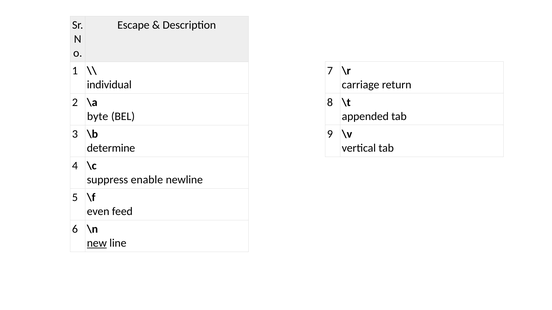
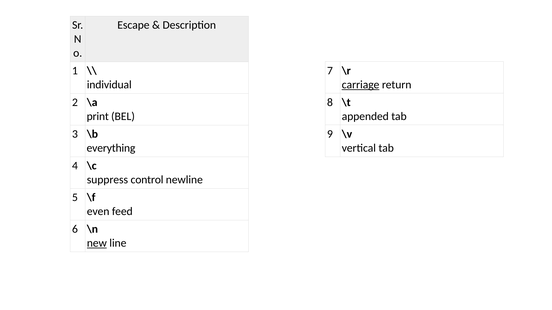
carriage underline: none -> present
byte: byte -> print
determine: determine -> everything
enable: enable -> control
